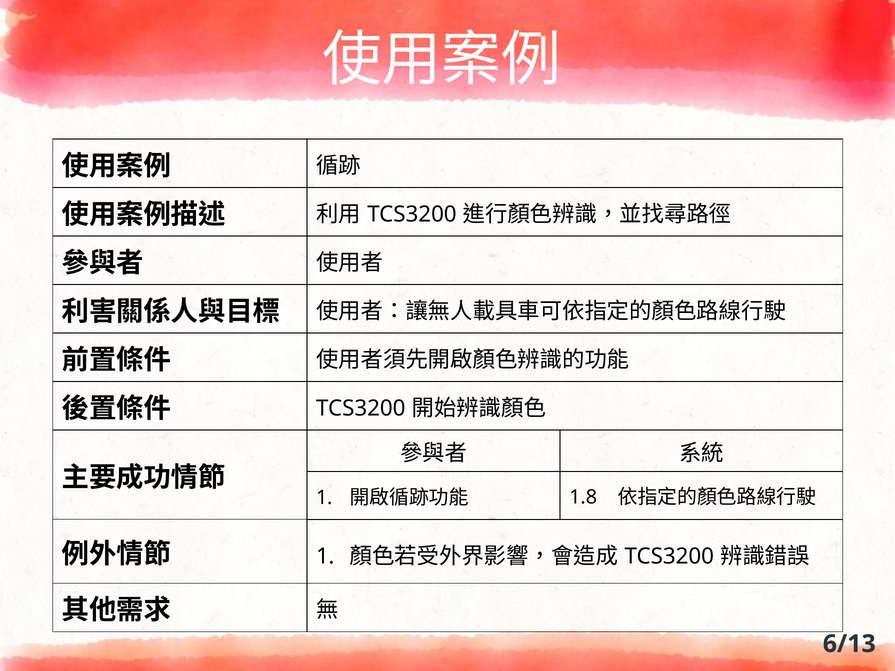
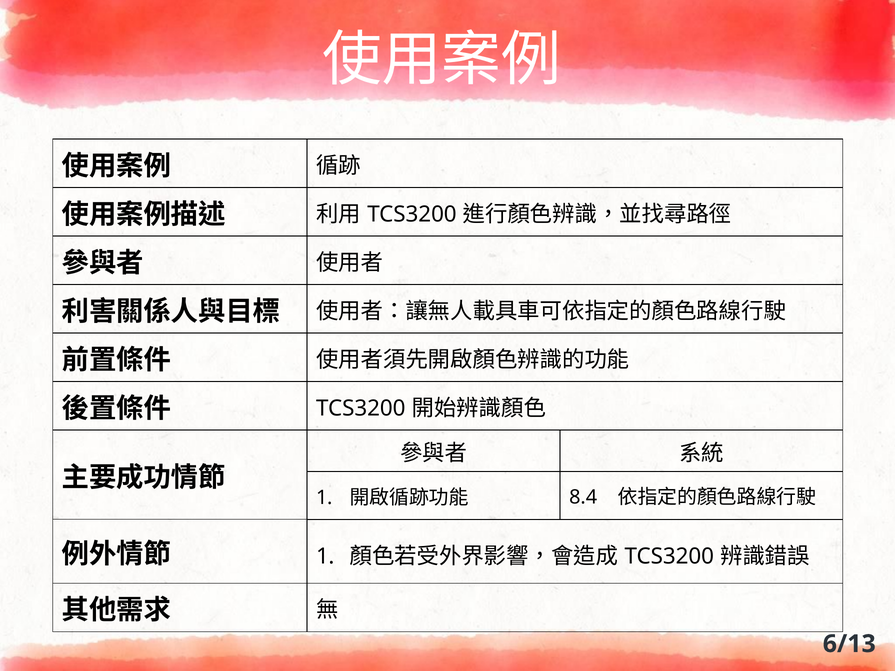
1.8: 1.8 -> 8.4
